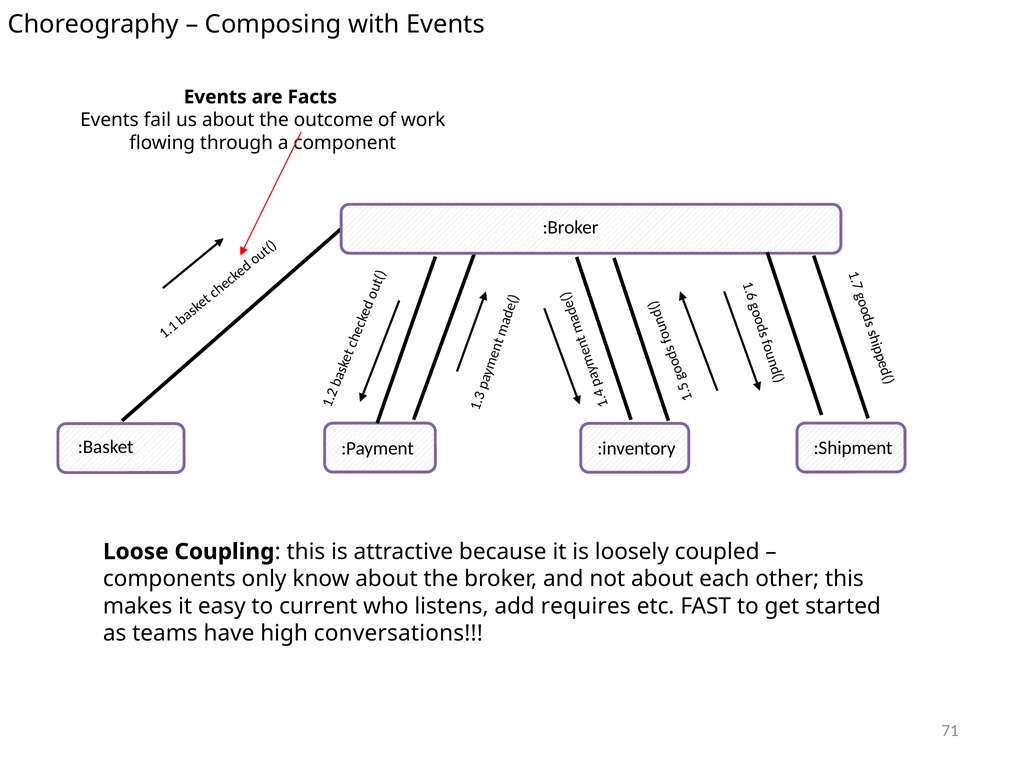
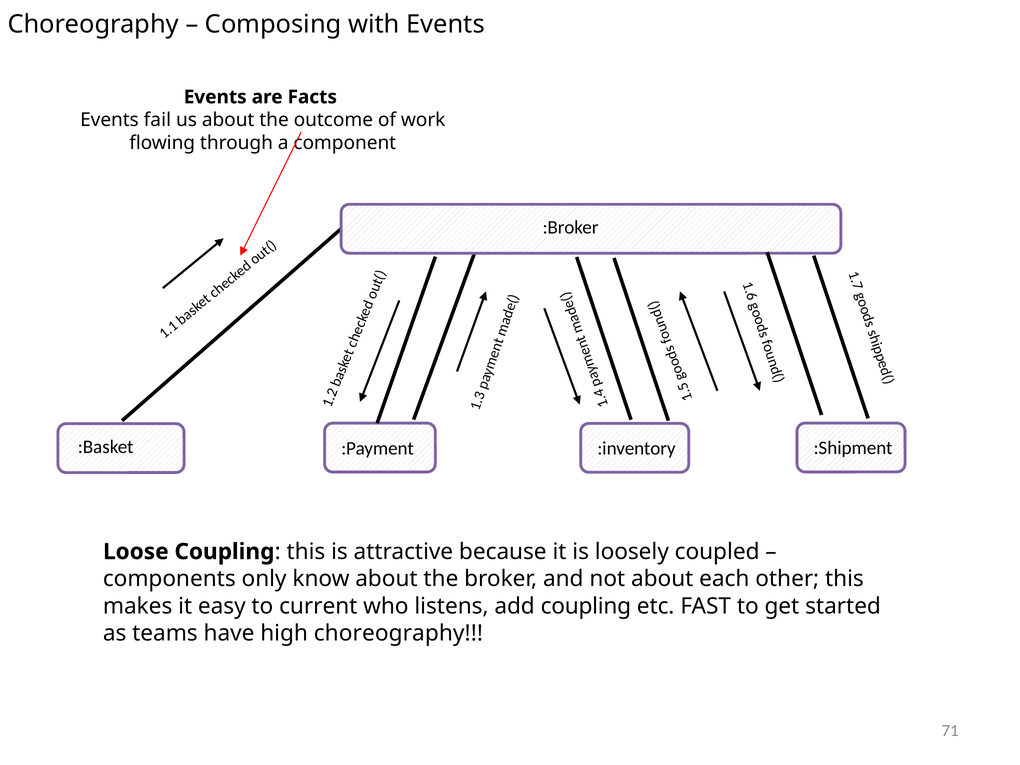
add requires: requires -> coupling
high conversations: conversations -> choreography
